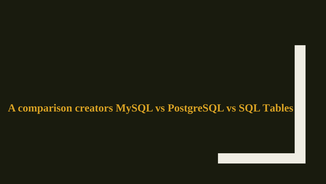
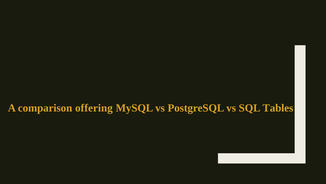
creators: creators -> offering
